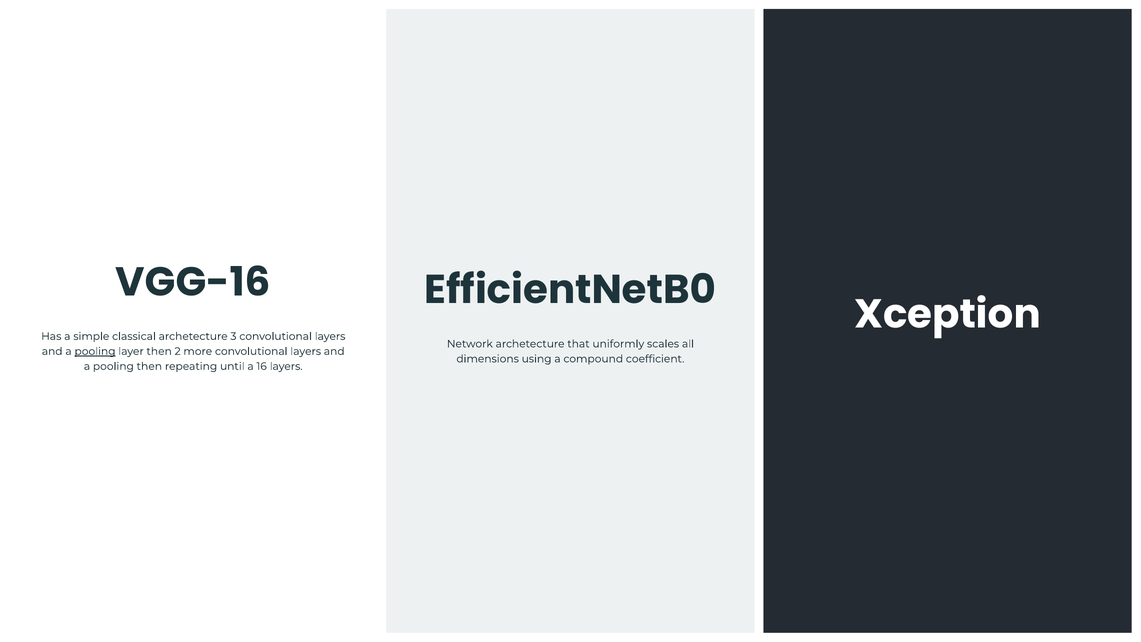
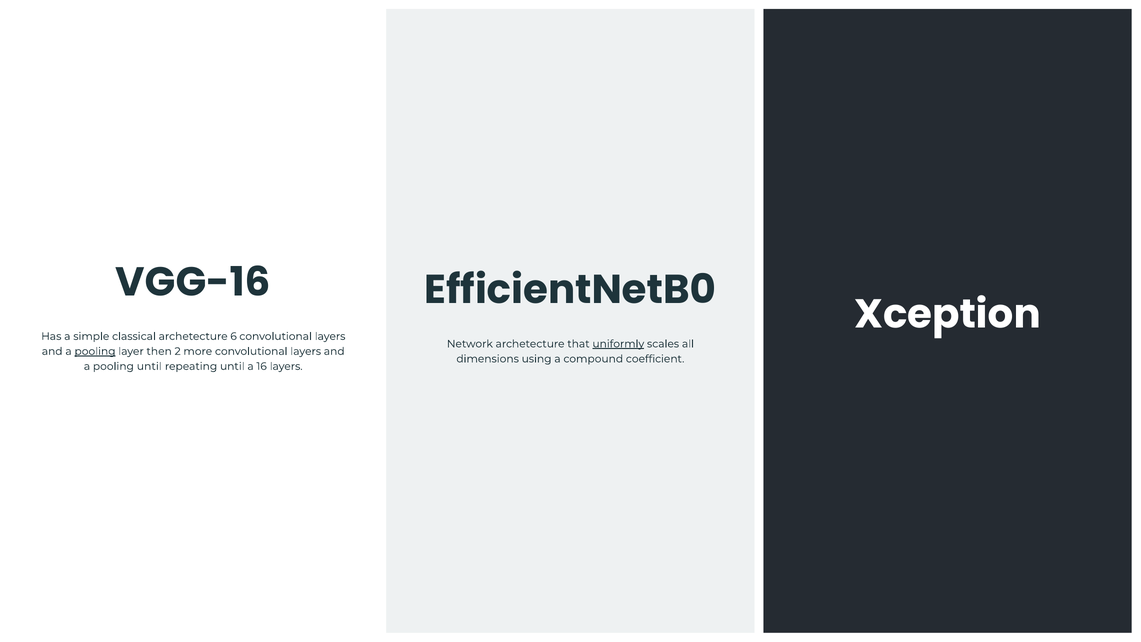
3: 3 -> 6
uniformly underline: none -> present
pooling then: then -> until
